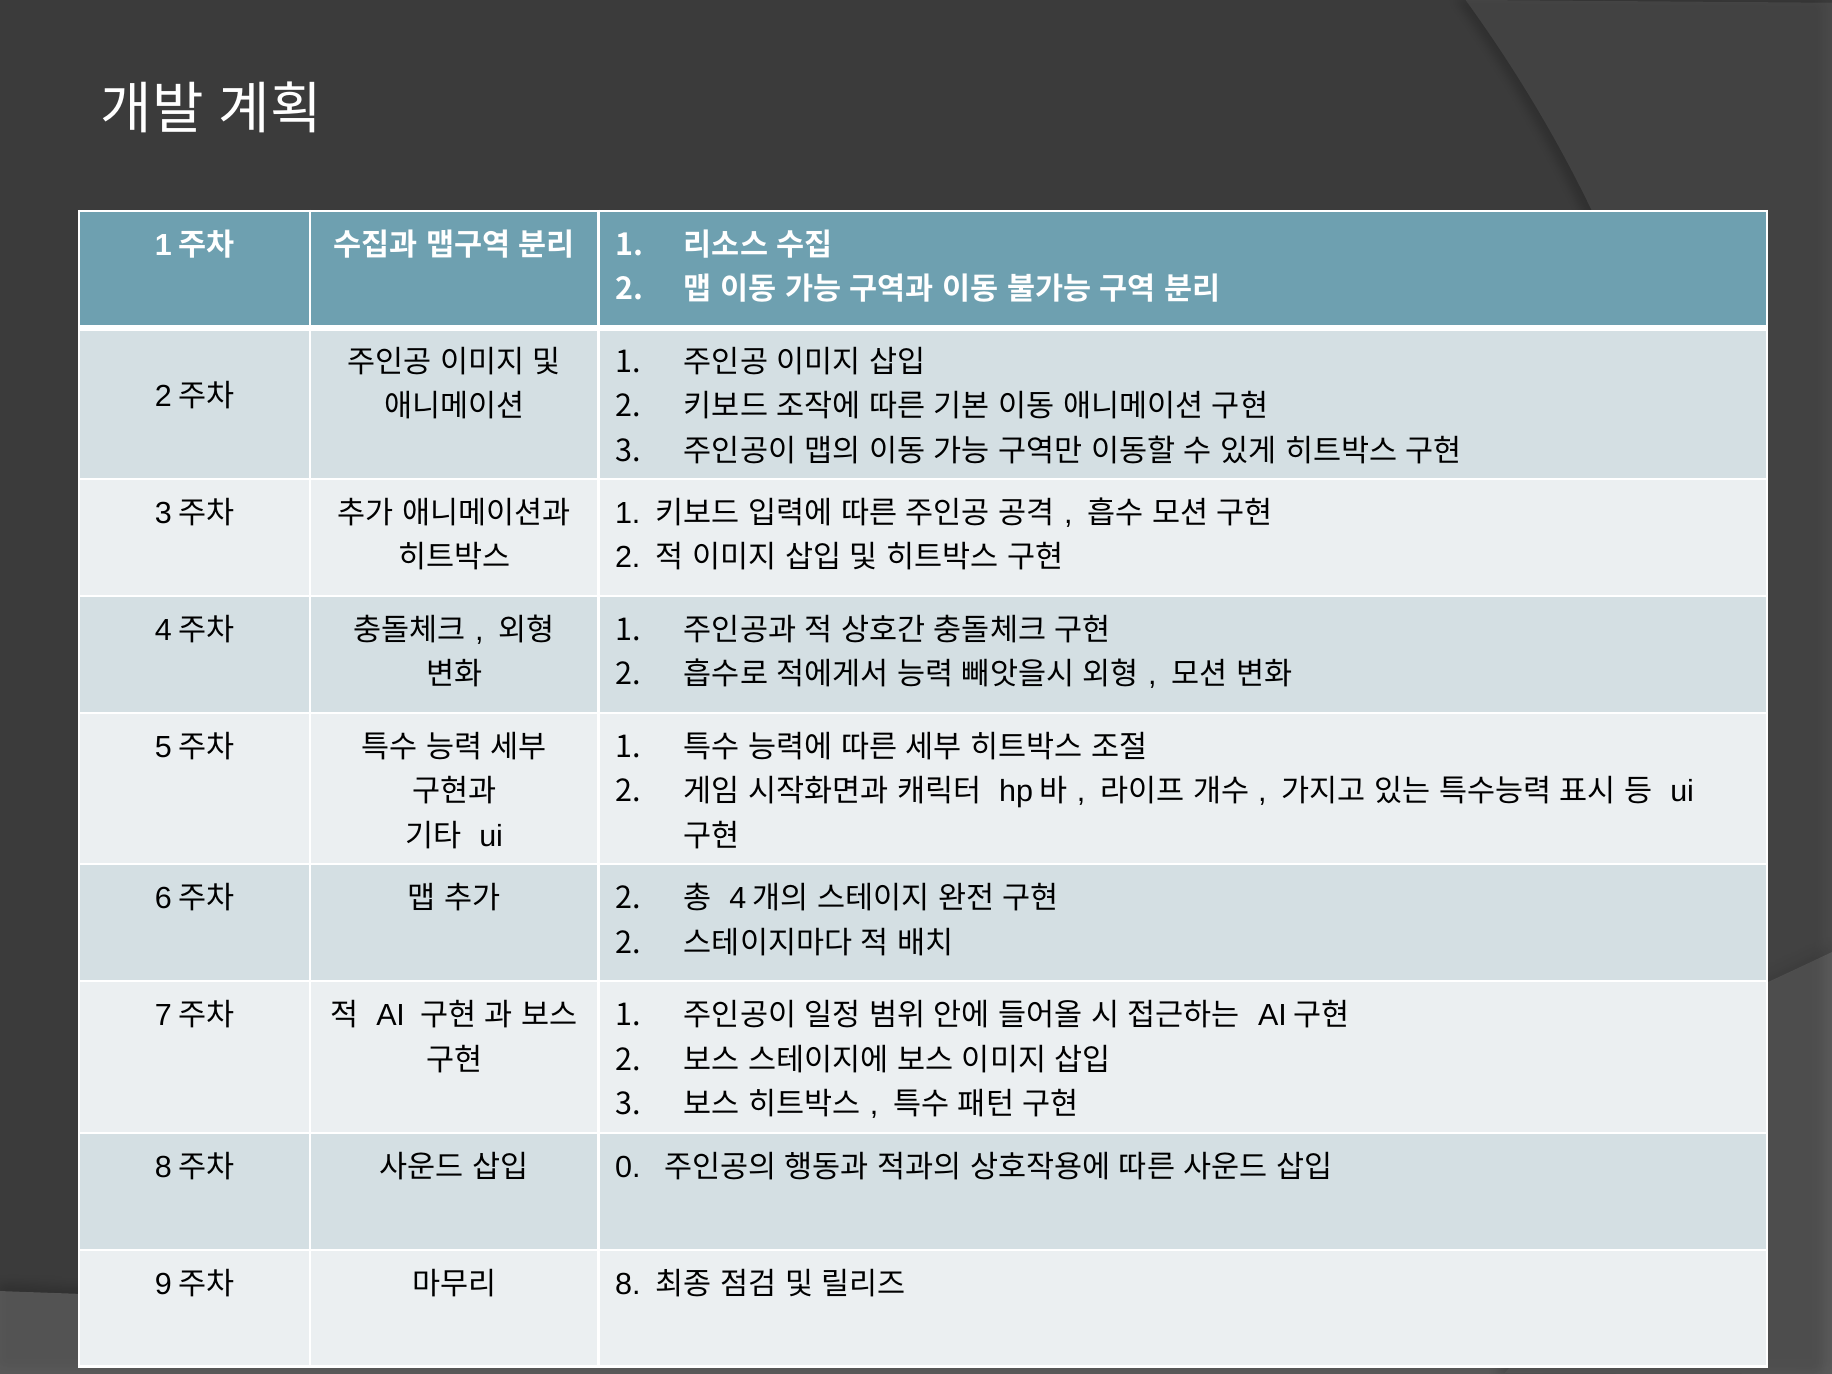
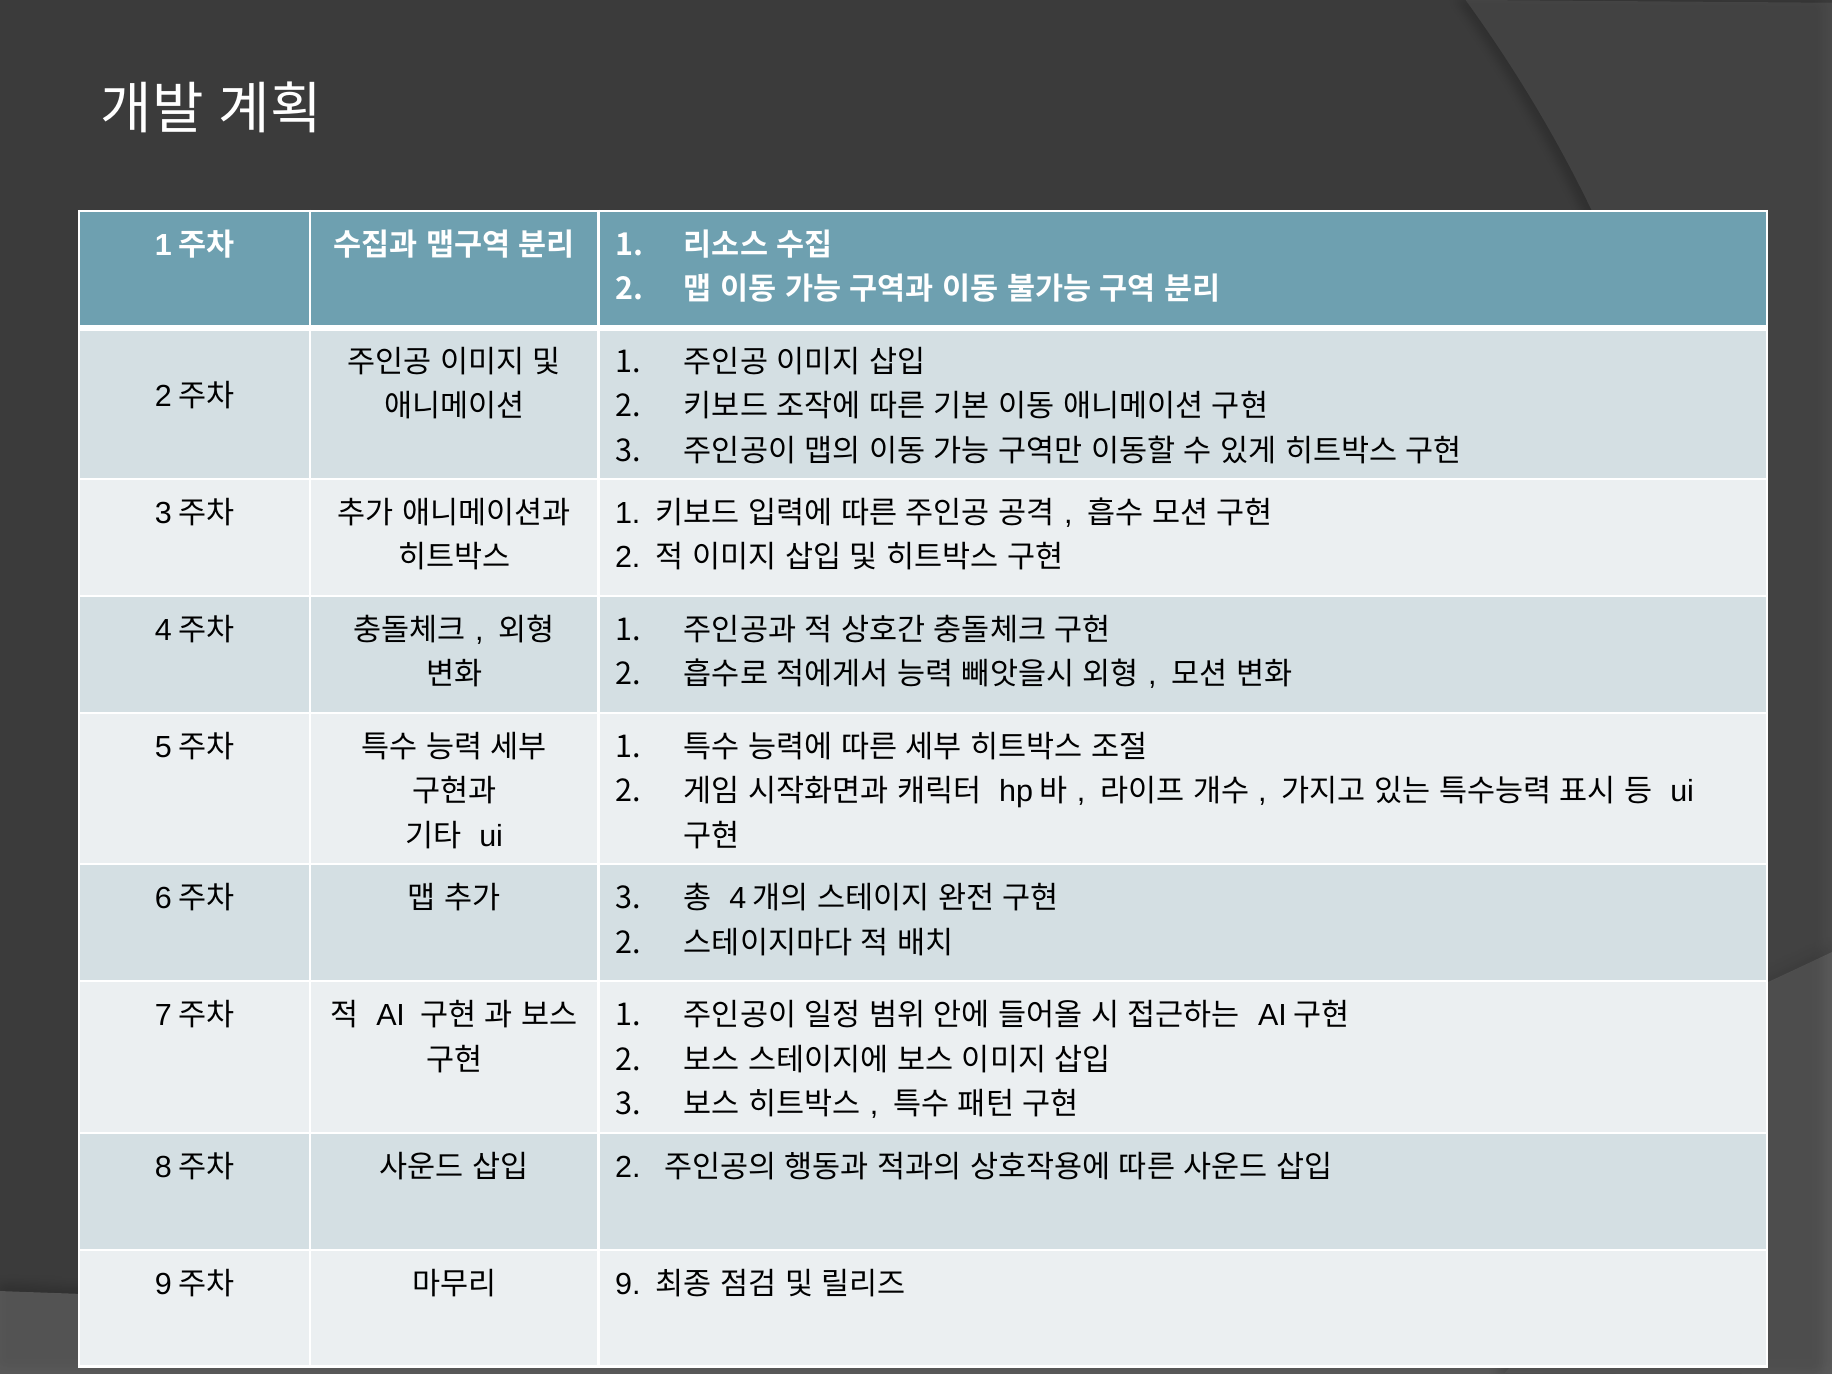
2 at (628, 899): 2 -> 3
0 at (628, 1167): 0 -> 2
8: 8 -> 9
